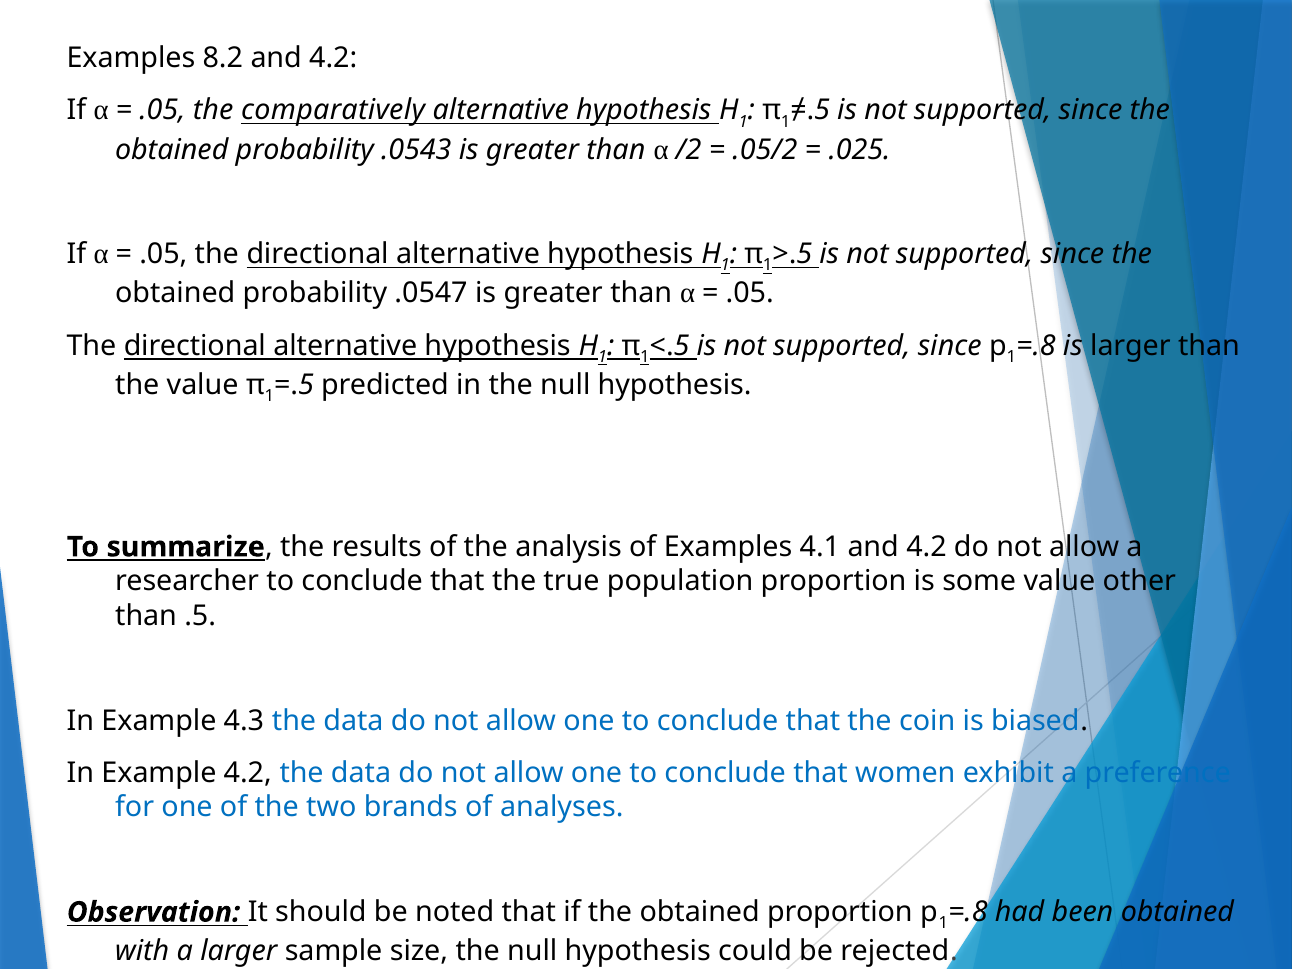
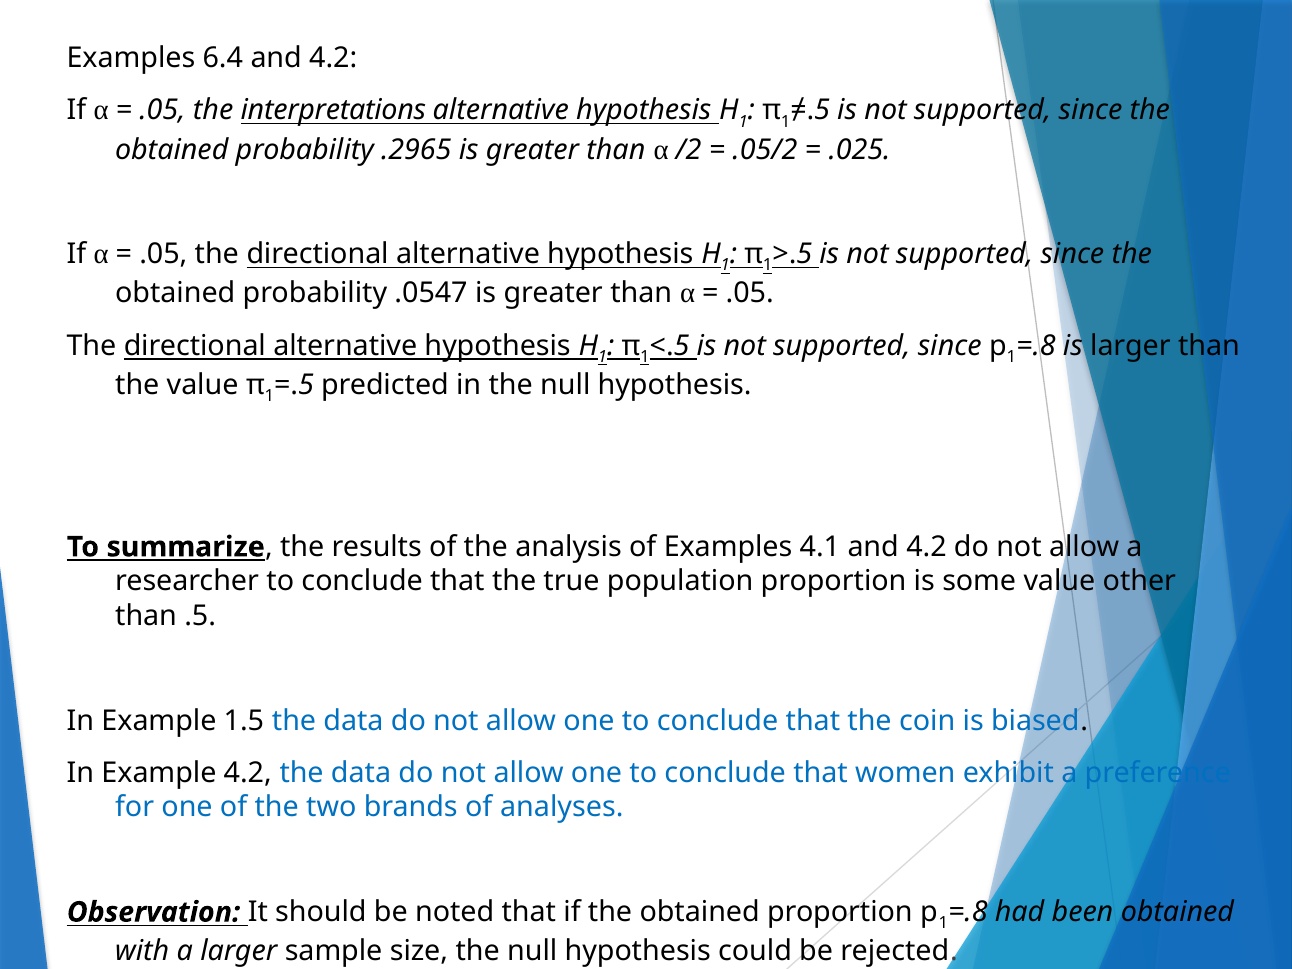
8.2: 8.2 -> 6.4
comparatively: comparatively -> interpretations
.0543: .0543 -> .2965
4.3: 4.3 -> 1.5
